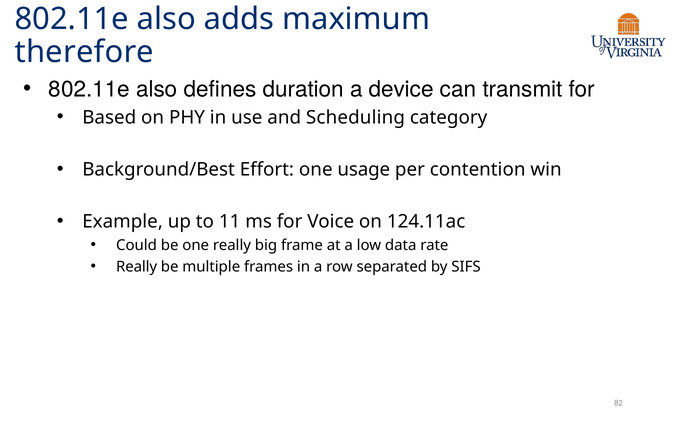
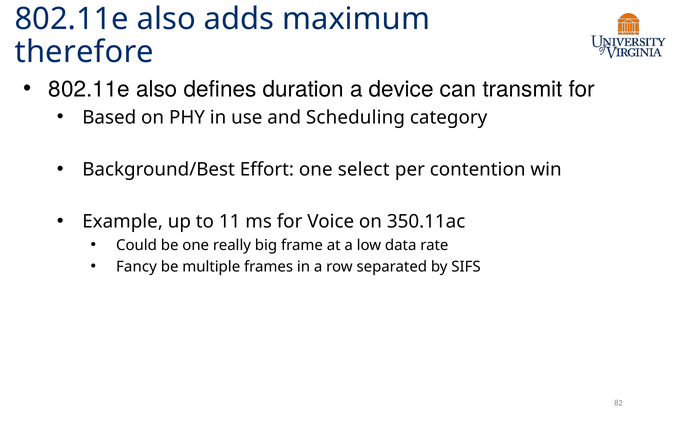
usage: usage -> select
124.11ac: 124.11ac -> 350.11ac
Really at (137, 267): Really -> Fancy
